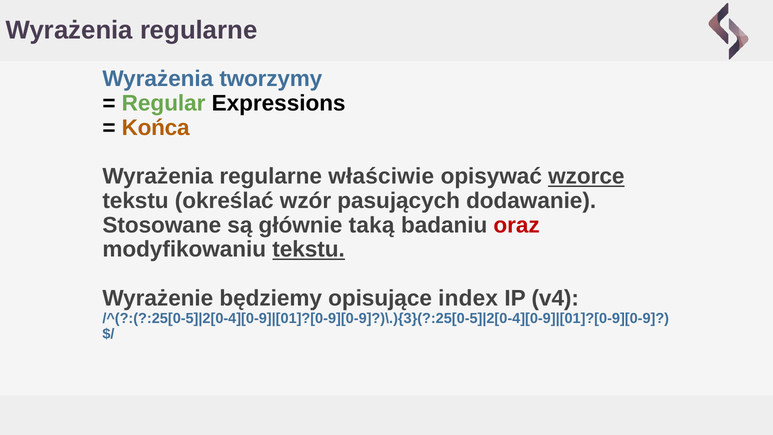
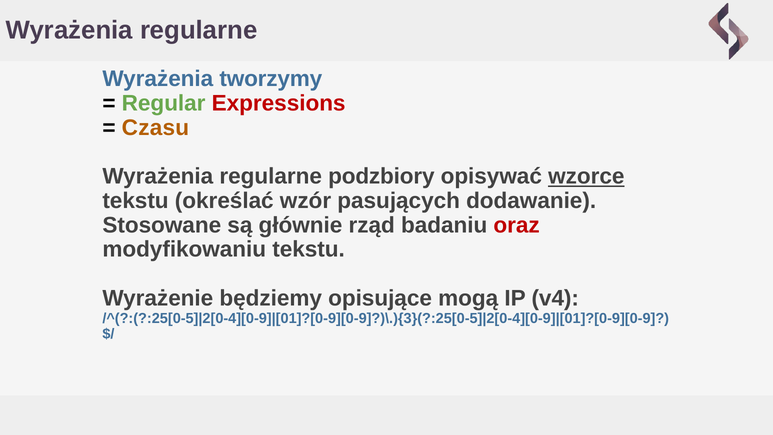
Expressions colour: black -> red
Końca: Końca -> Czasu
właściwie: właściwie -> podzbiory
taką: taką -> rząd
tekstu at (309, 249) underline: present -> none
index: index -> mogą
